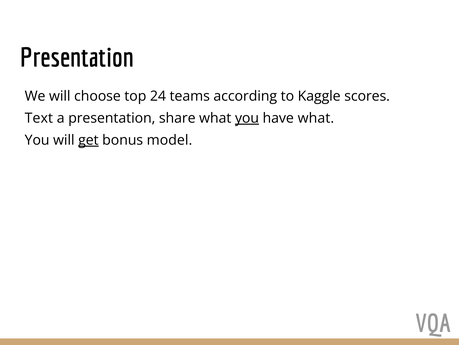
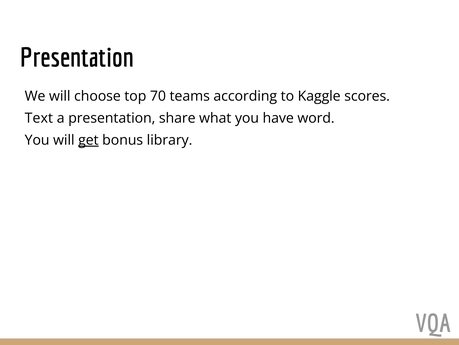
24: 24 -> 70
you at (247, 118) underline: present -> none
have what: what -> word
model: model -> library
